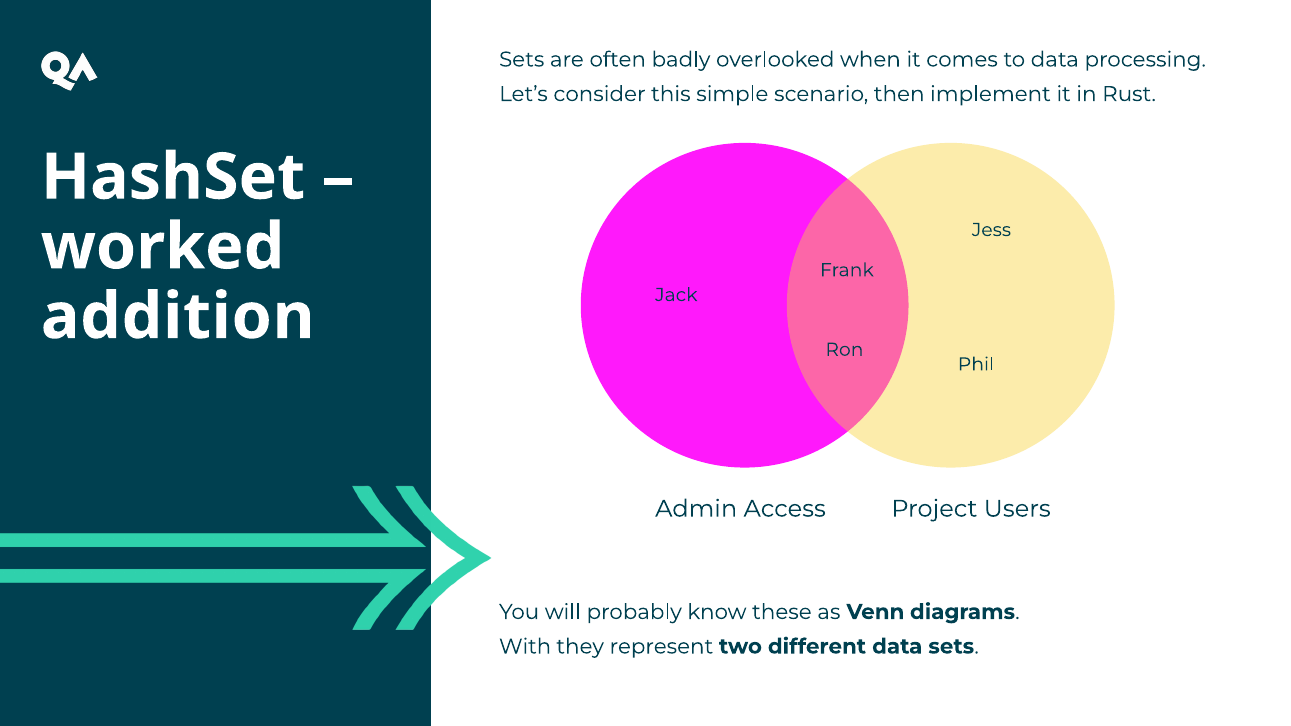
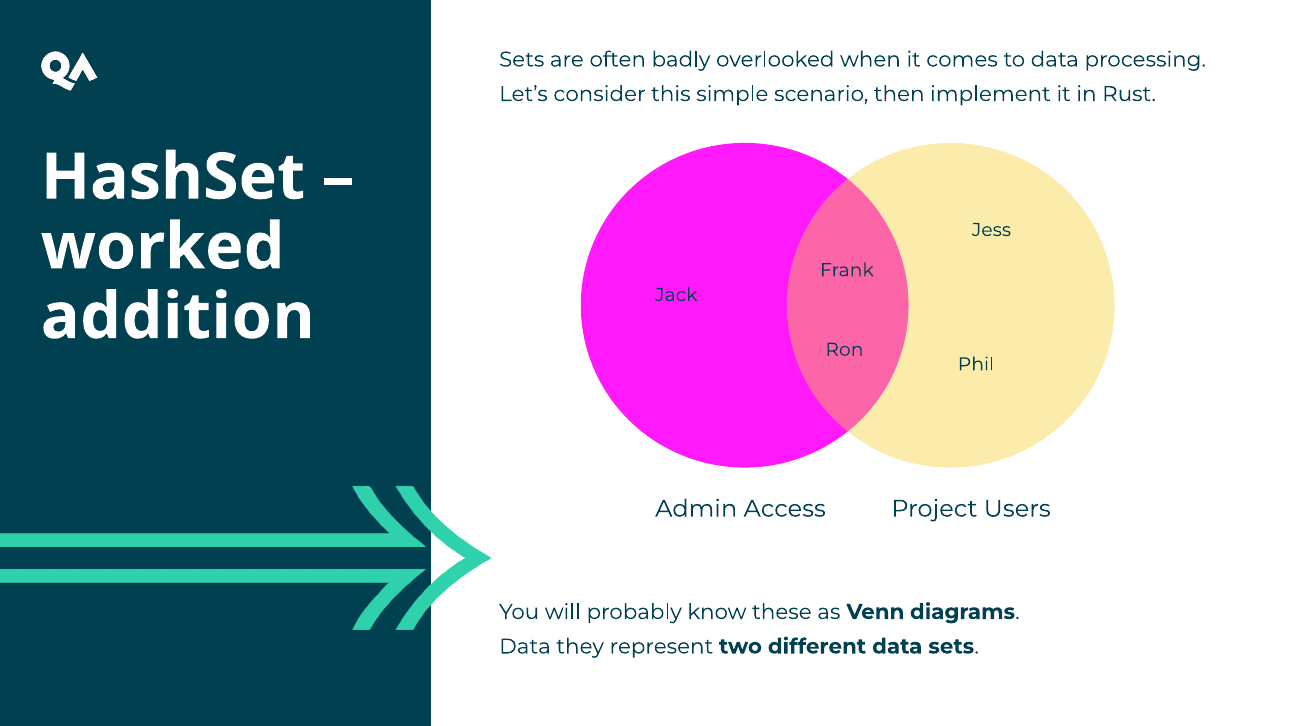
With at (525, 647): With -> Data
